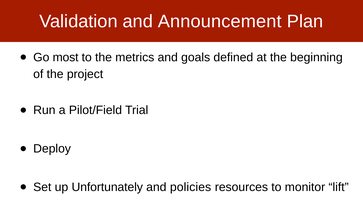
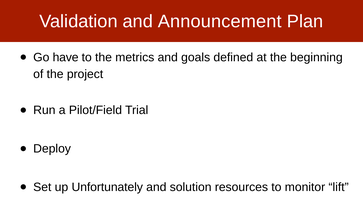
most: most -> have
policies: policies -> solution
